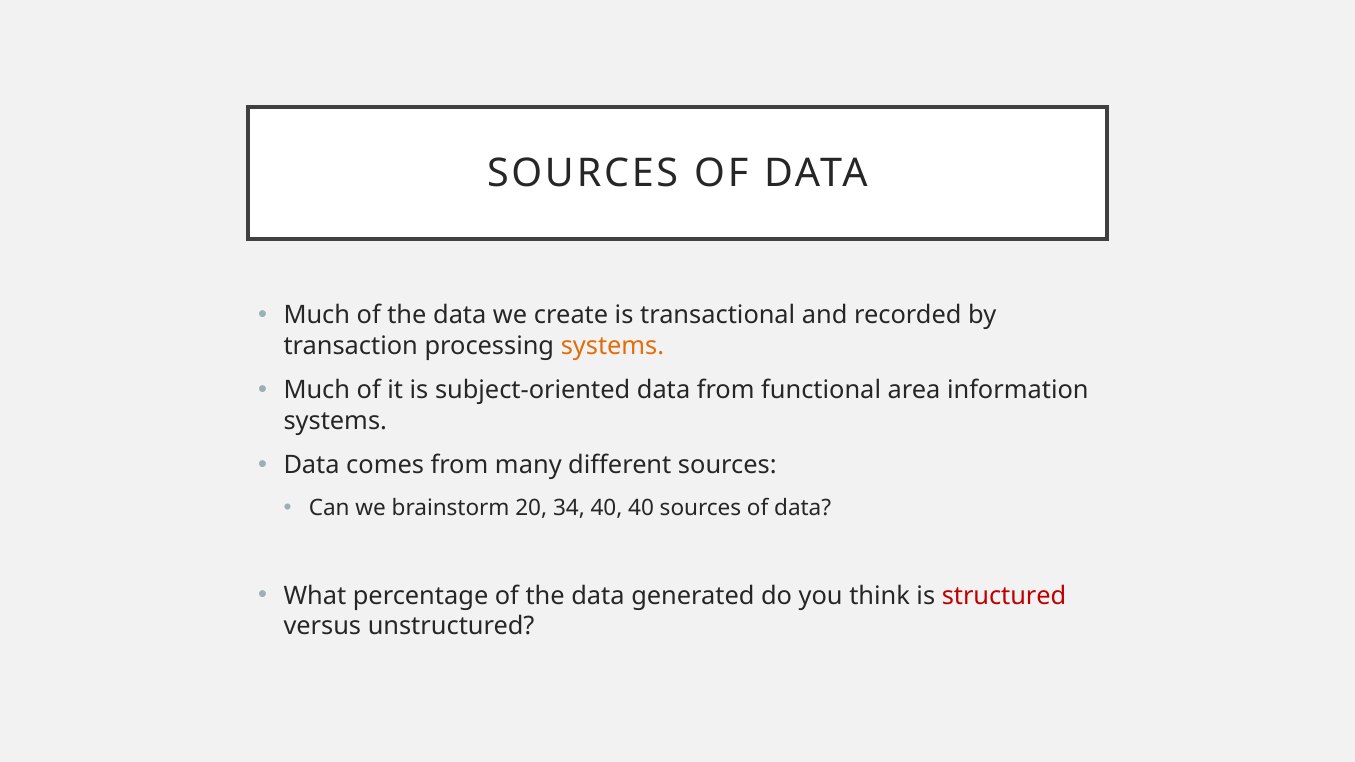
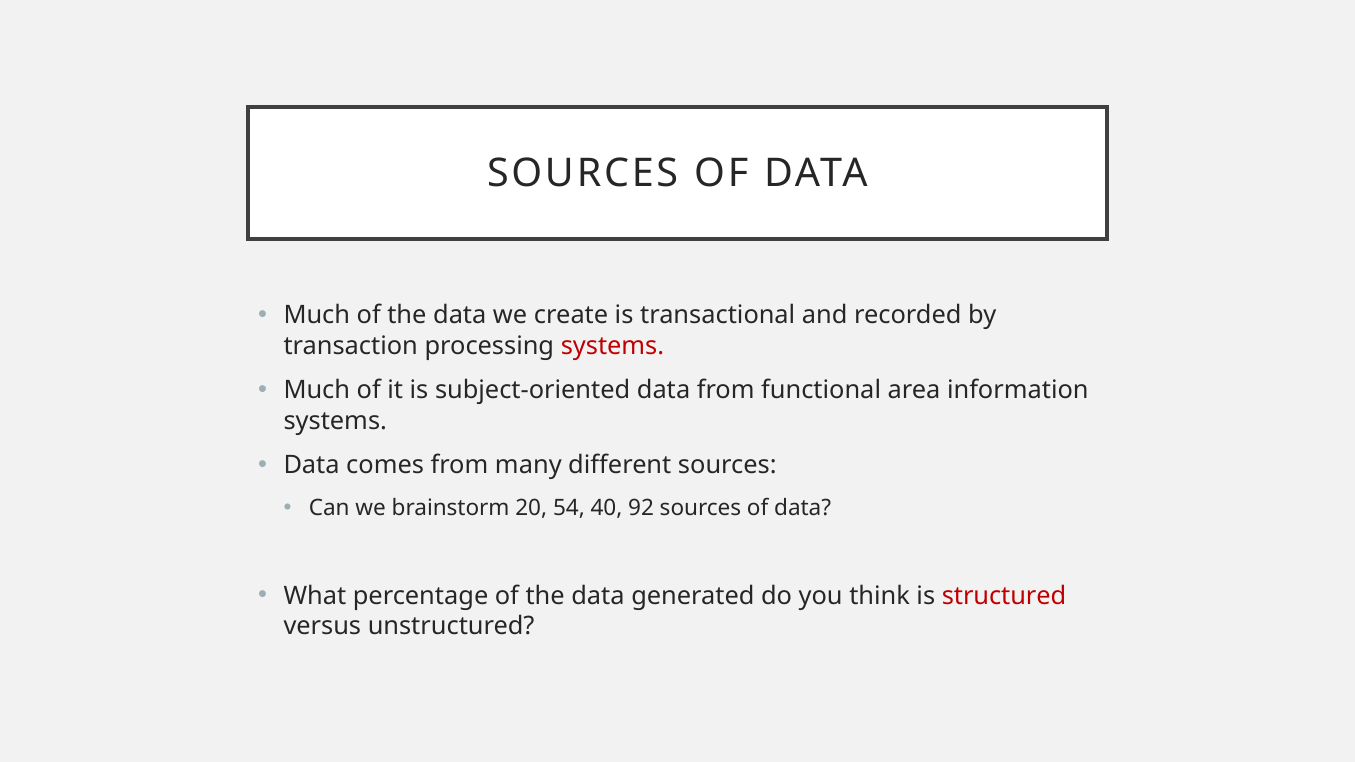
systems at (612, 346) colour: orange -> red
34: 34 -> 54
40 40: 40 -> 92
